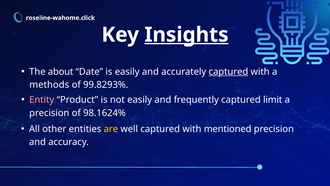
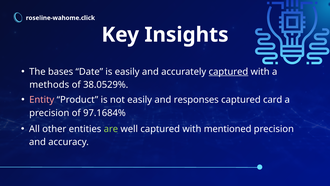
Insights underline: present -> none
about: about -> bases
99.8293%: 99.8293% -> 38.0529%
frequently: frequently -> responses
limit: limit -> card
98.1624%: 98.1624% -> 97.1684%
are colour: yellow -> light green
